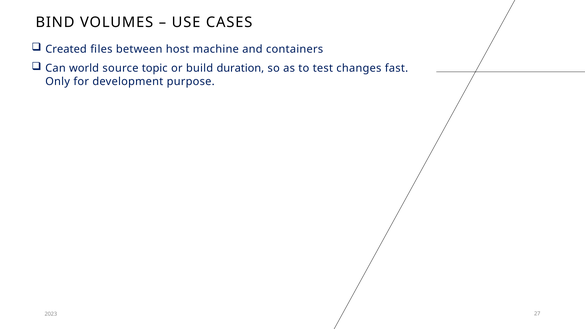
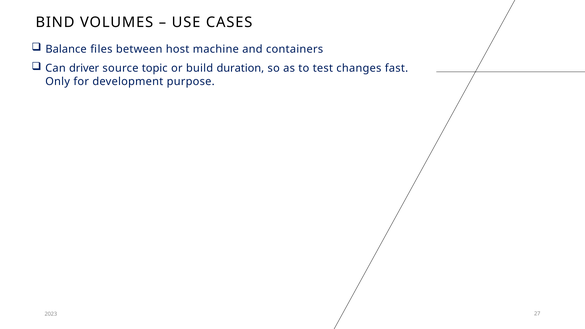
Created: Created -> Balance
world: world -> driver
